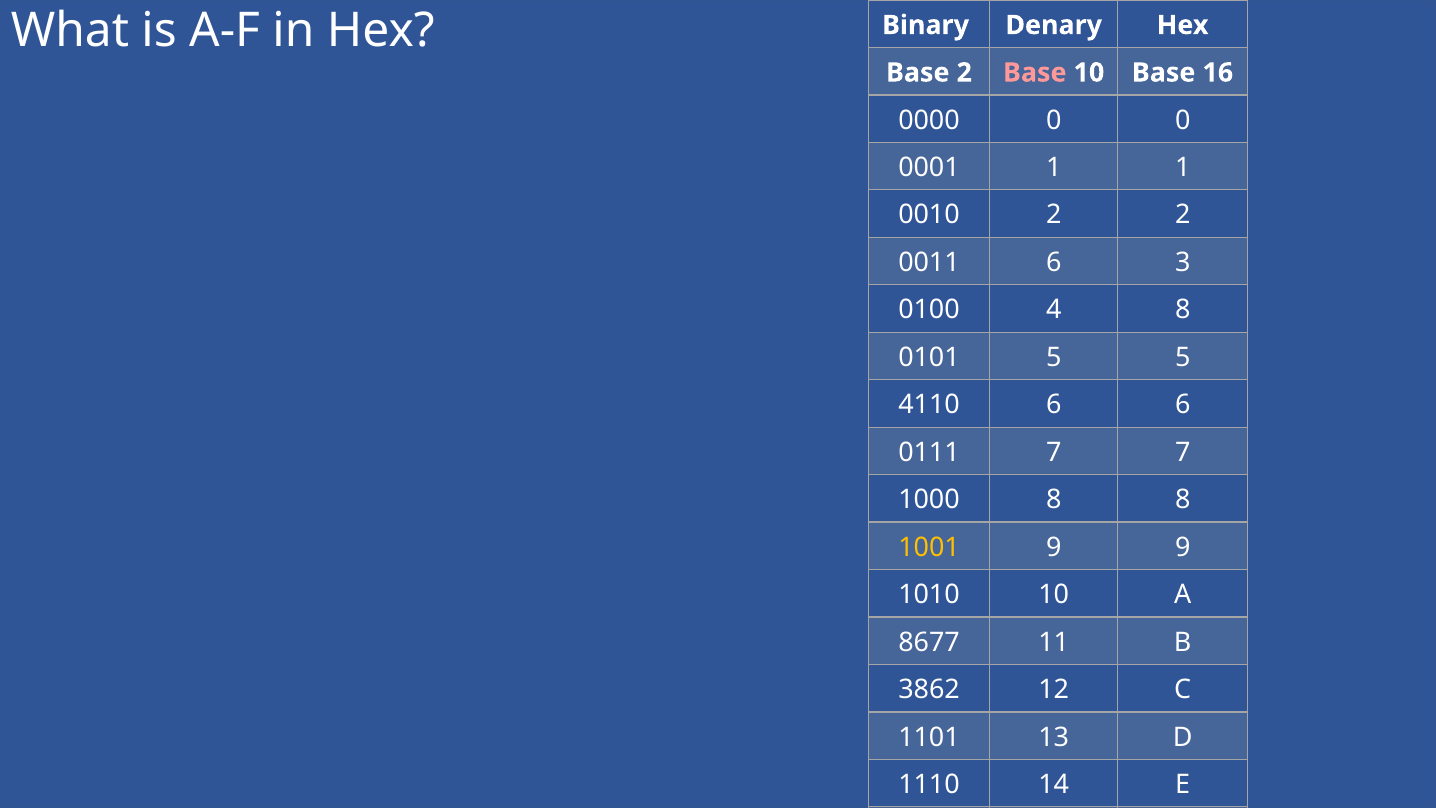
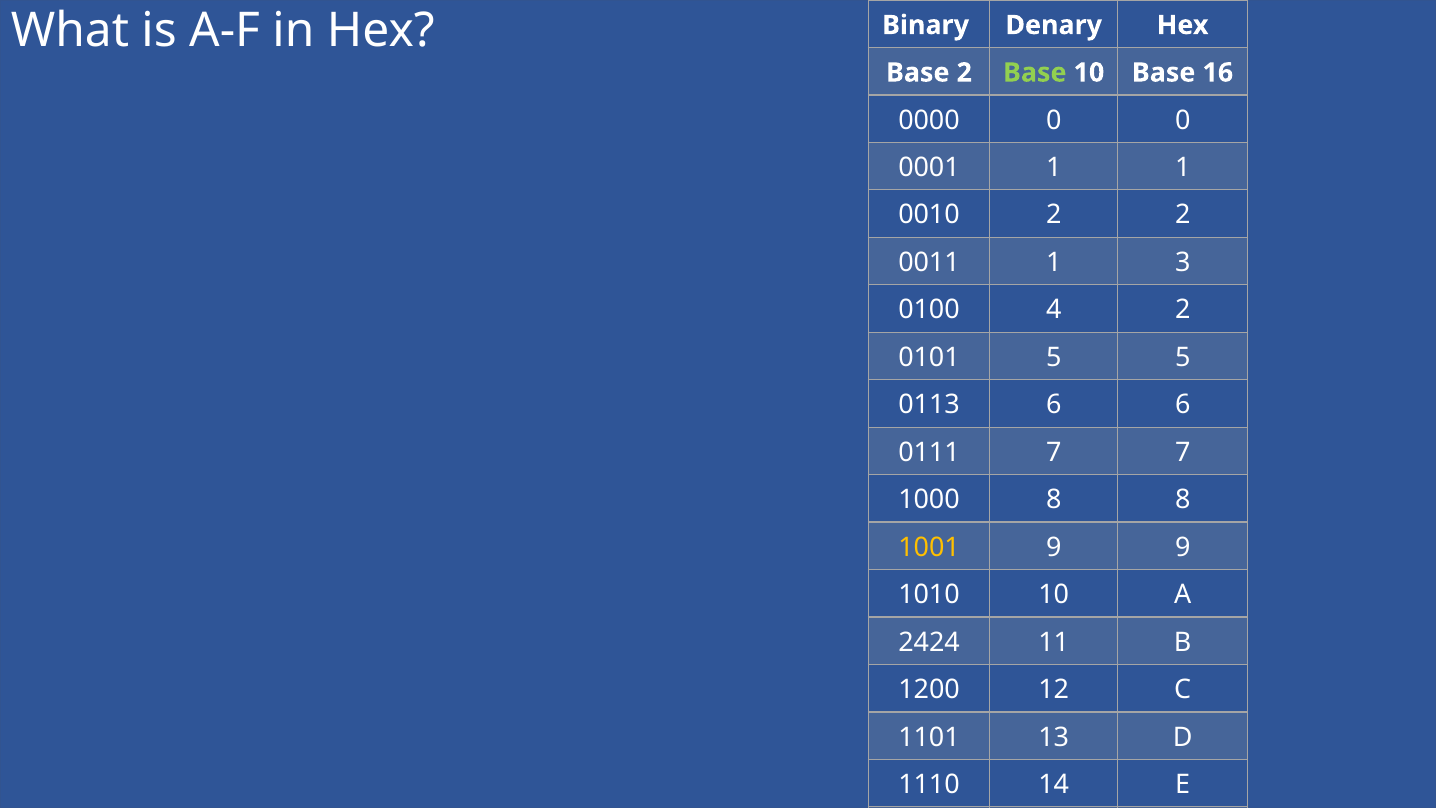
Base at (1035, 73) colour: pink -> light green
0011 6: 6 -> 1
4 8: 8 -> 2
4110: 4110 -> 0113
8677: 8677 -> 2424
3862: 3862 -> 1200
